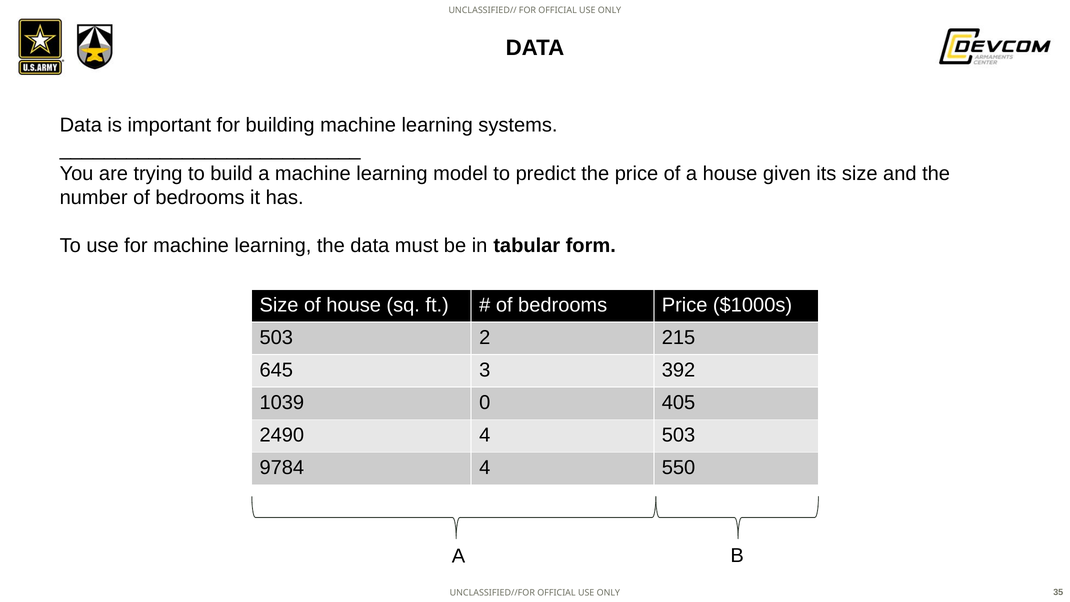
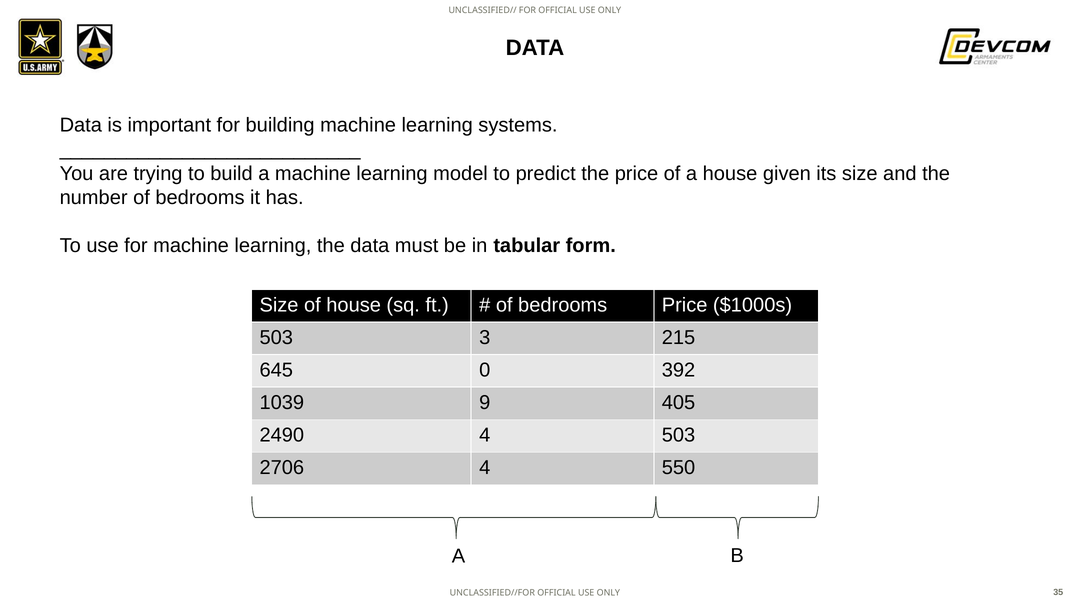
2: 2 -> 3
3: 3 -> 0
0: 0 -> 9
9784: 9784 -> 2706
